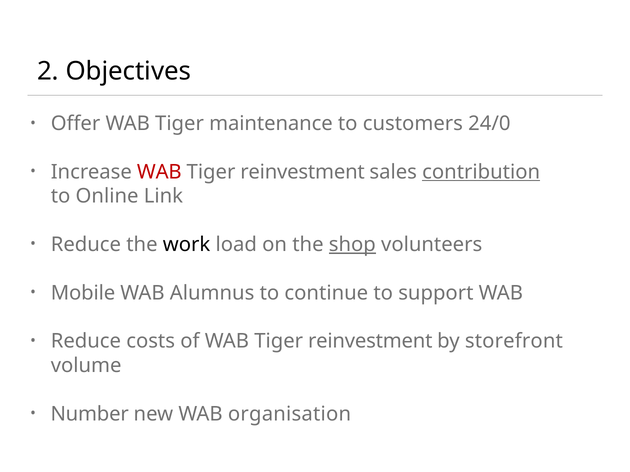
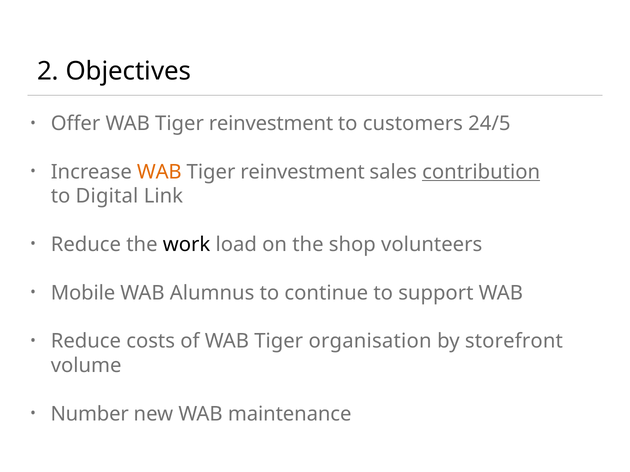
Offer WAB Tiger maintenance: maintenance -> reinvestment
24/0: 24/0 -> 24/5
WAB at (159, 172) colour: red -> orange
Online: Online -> Digital
shop underline: present -> none
of WAB Tiger reinvestment: reinvestment -> organisation
organisation: organisation -> maintenance
